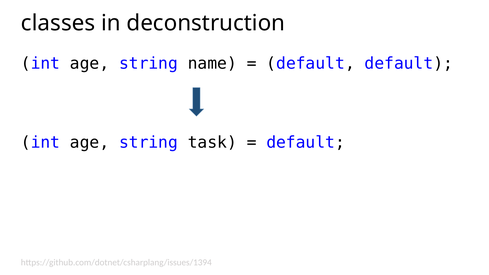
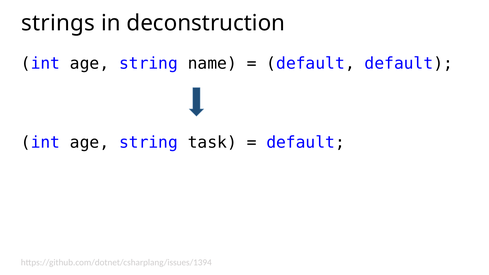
classes: classes -> strings
